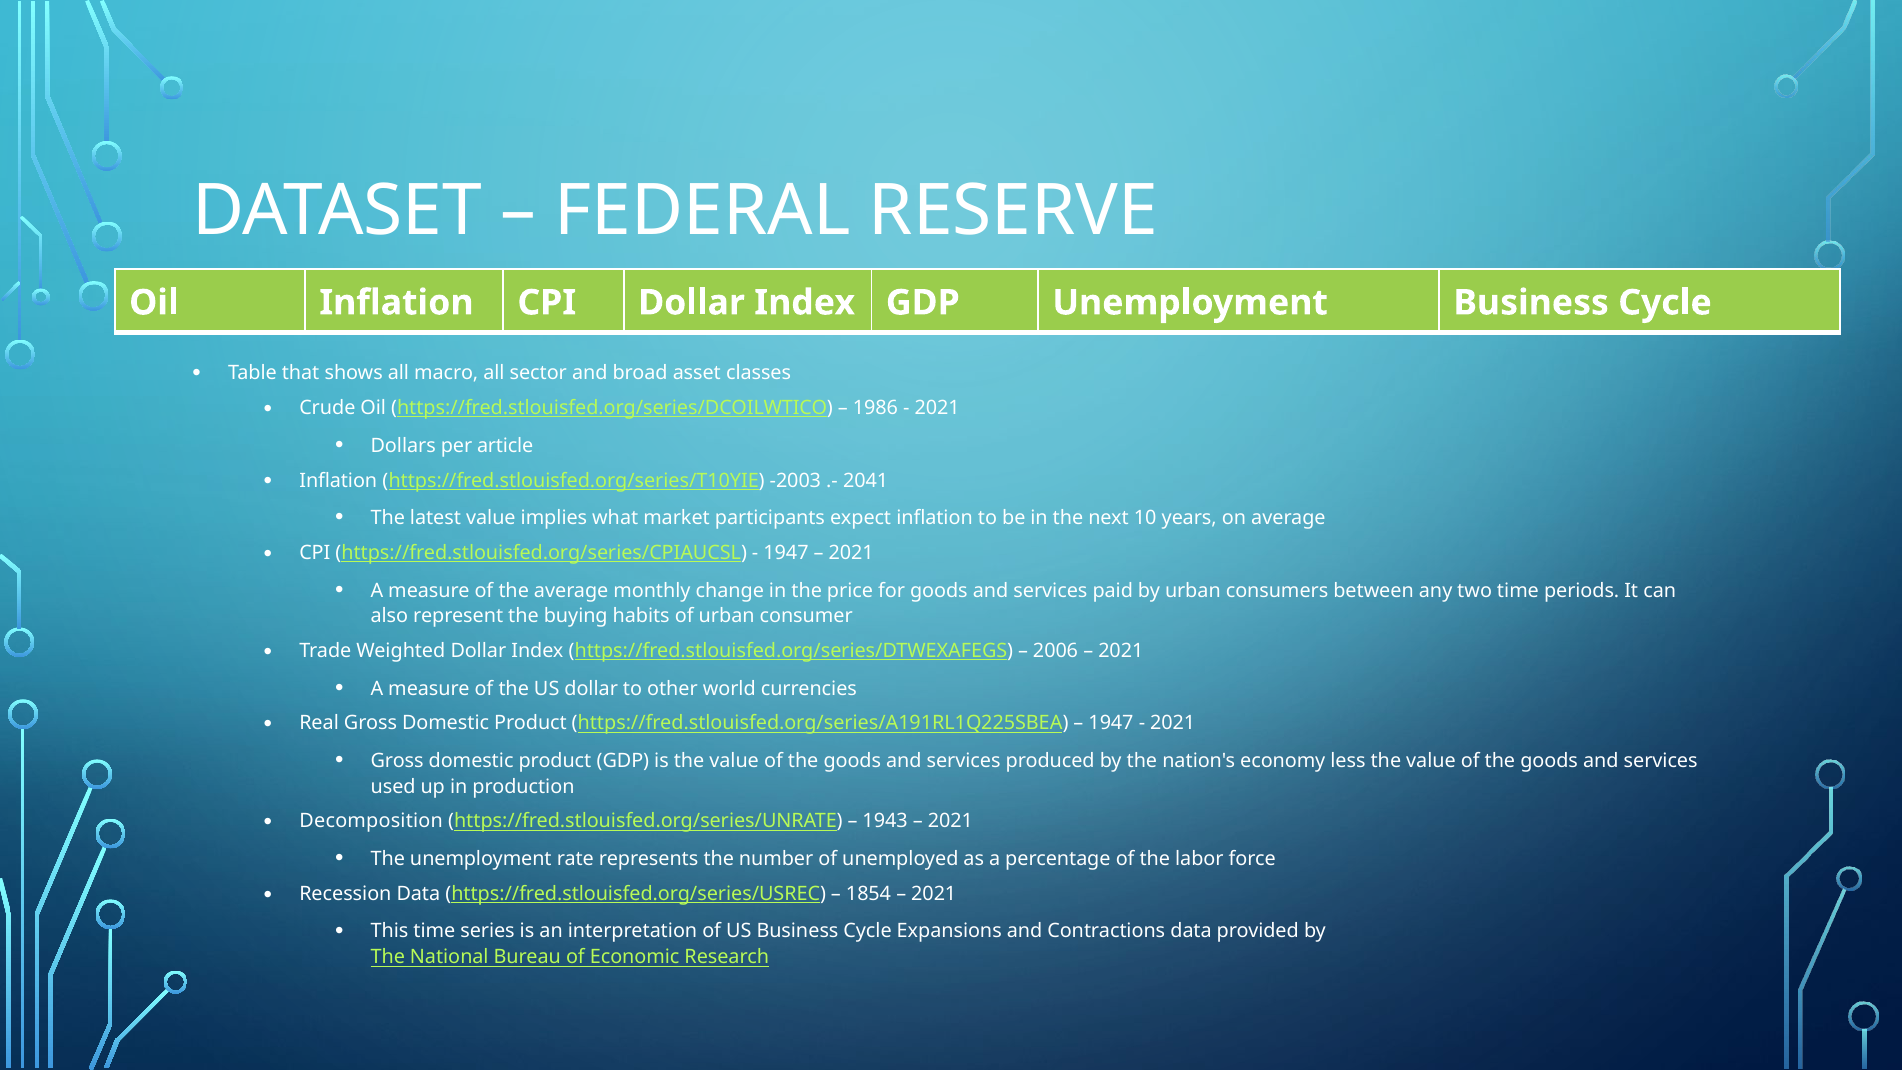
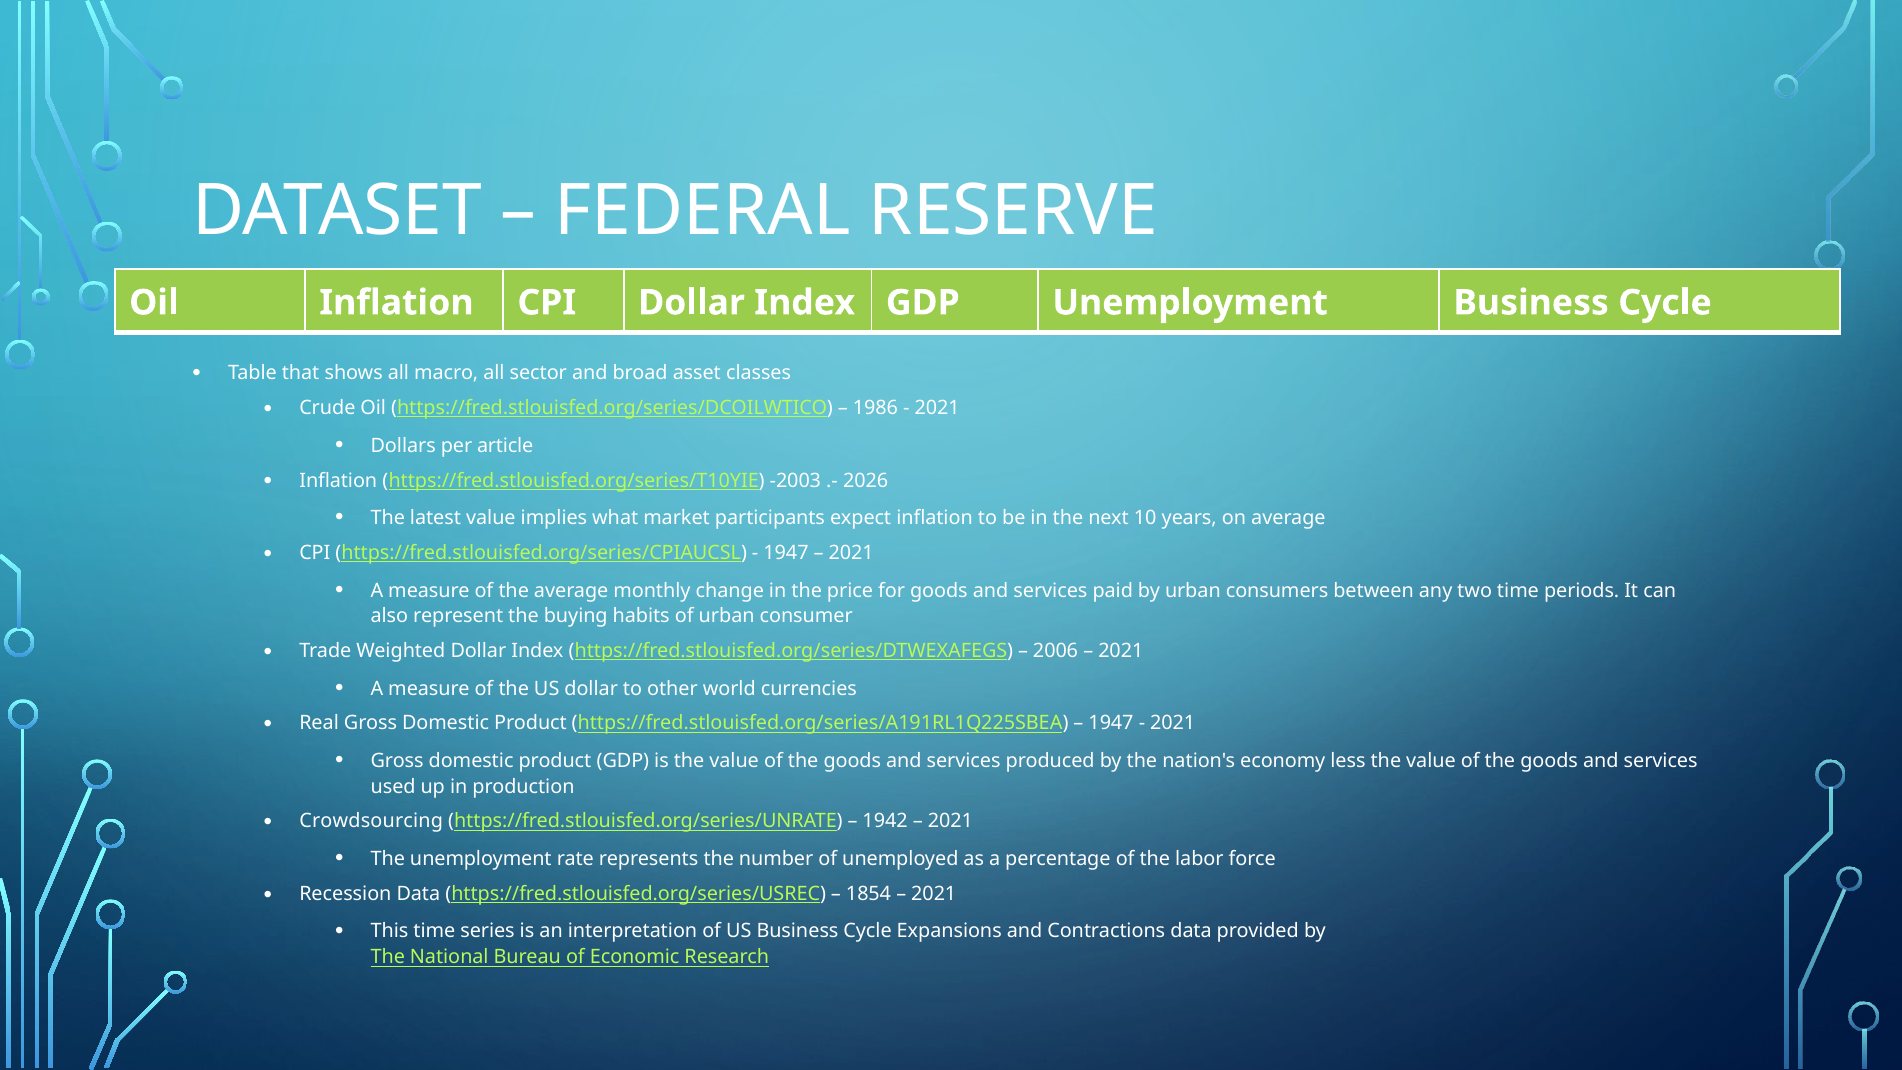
2041: 2041 -> 2026
Decomposition: Decomposition -> Crowdsourcing
1943: 1943 -> 1942
